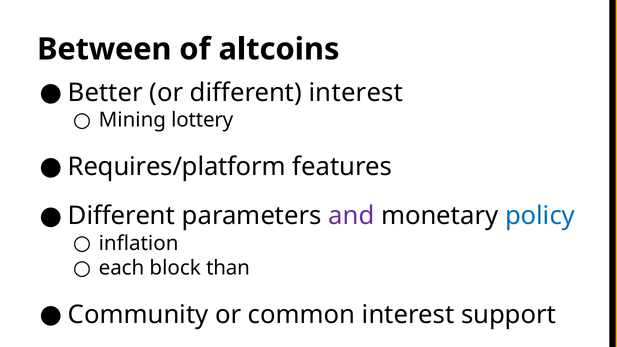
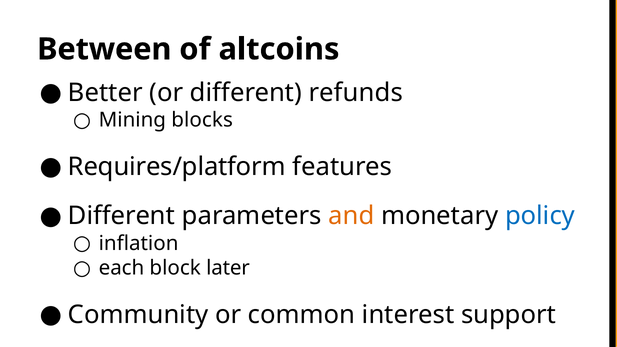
different interest: interest -> refunds
lottery: lottery -> blocks
and colour: purple -> orange
than: than -> later
